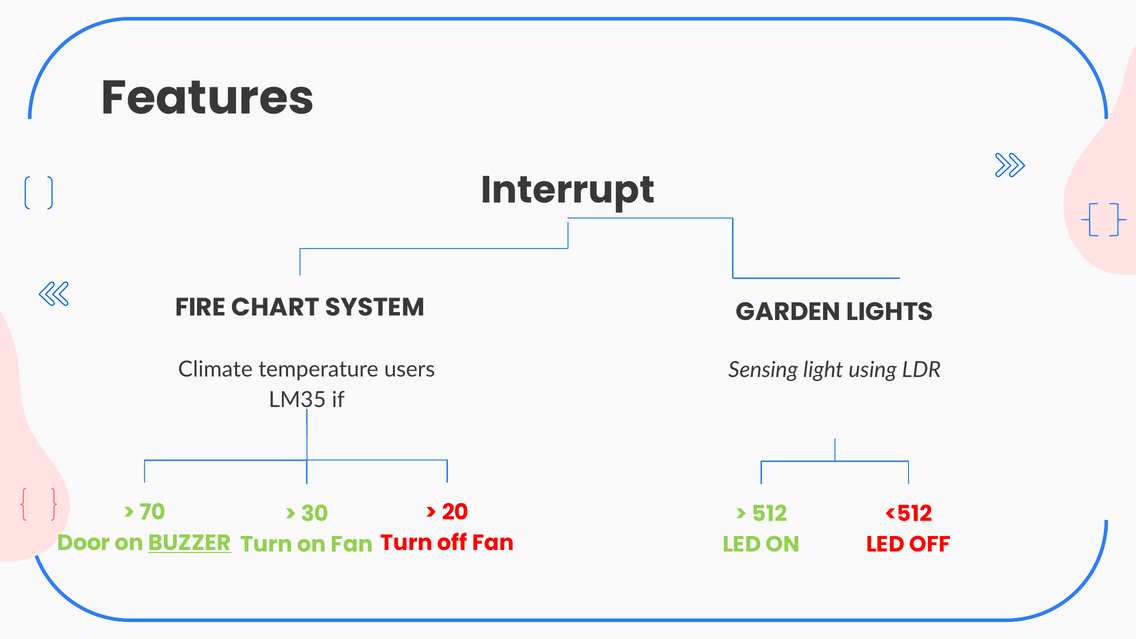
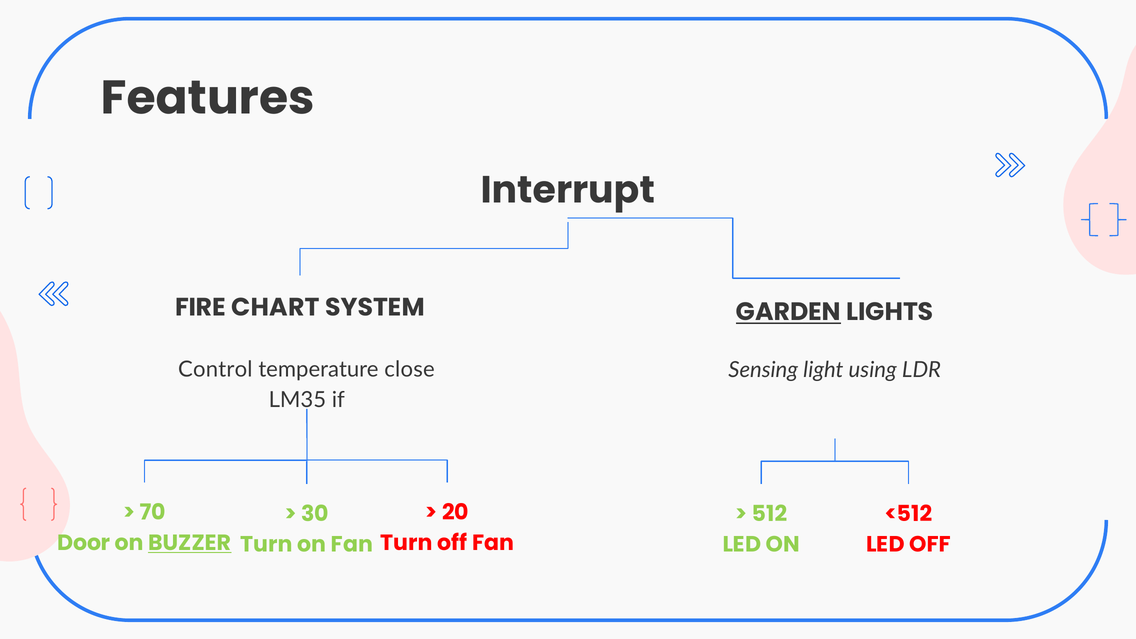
GARDEN underline: none -> present
Climate: Climate -> Control
users: users -> close
